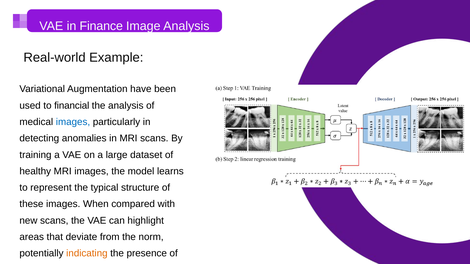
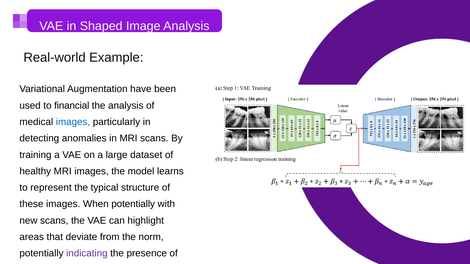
Finance: Finance -> Shaped
When compared: compared -> potentially
indicating colour: orange -> purple
